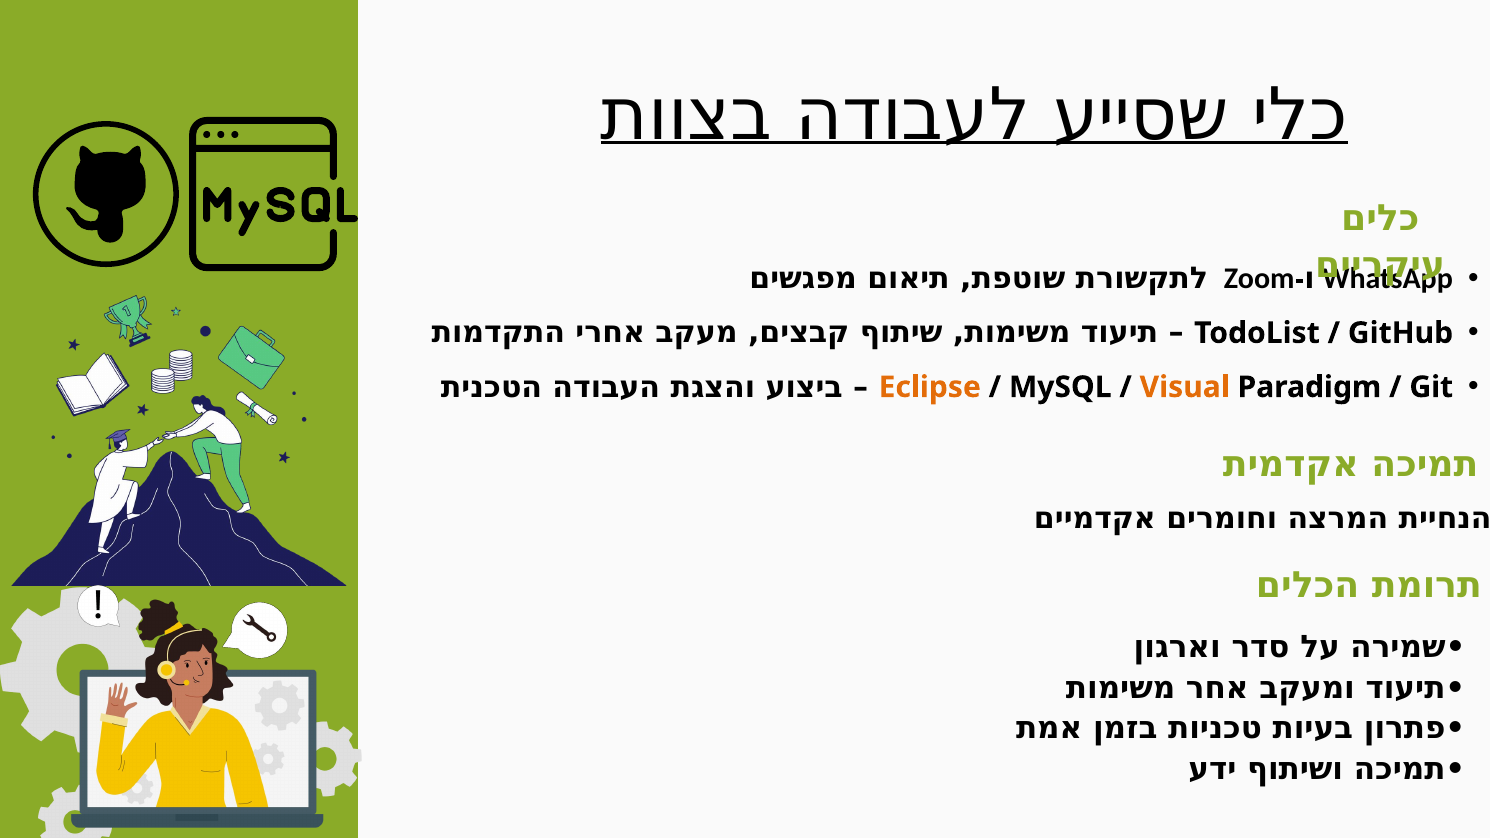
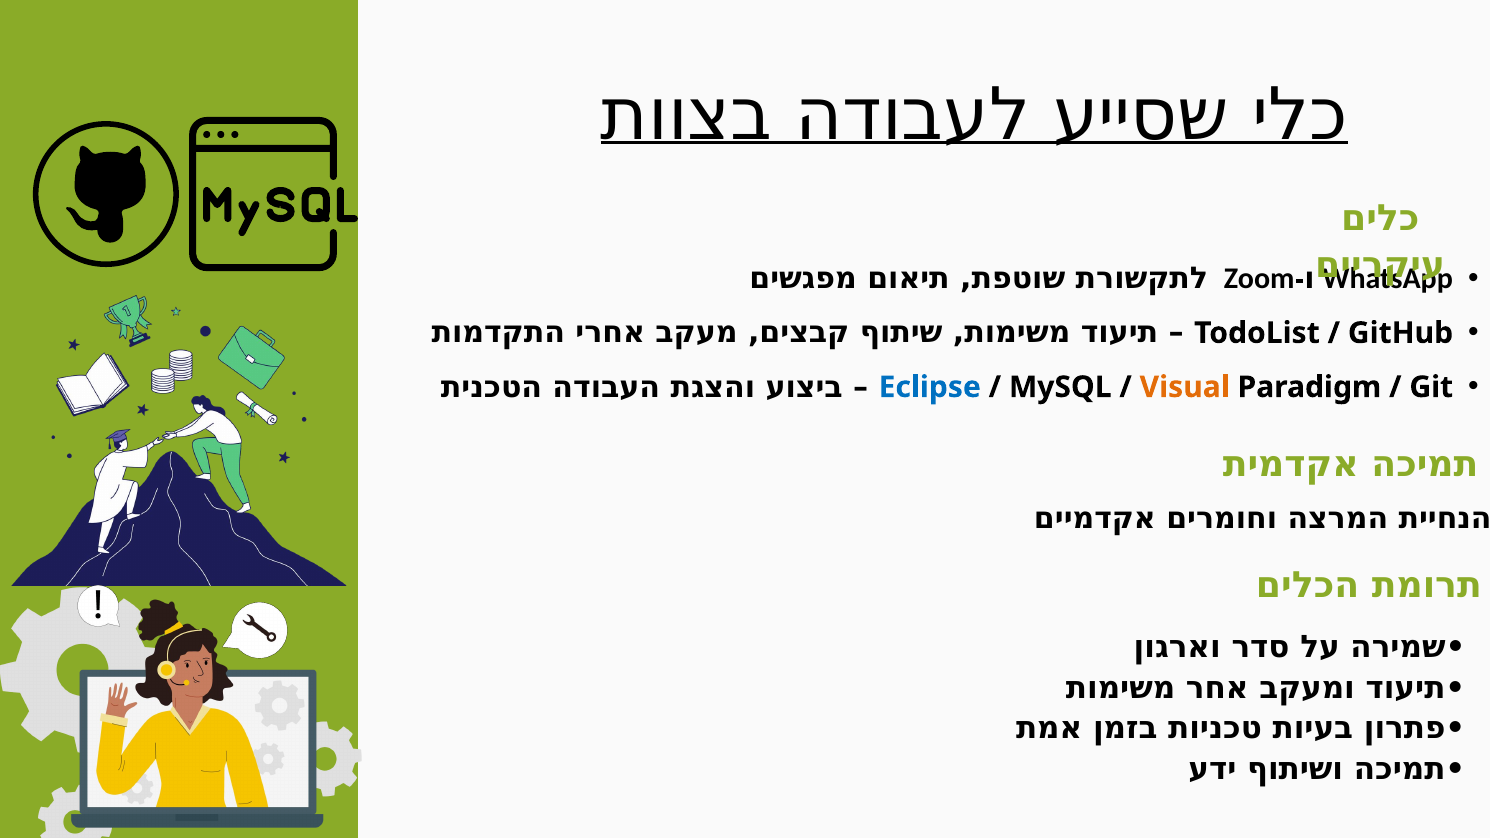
Eclipse colour: orange -> blue
